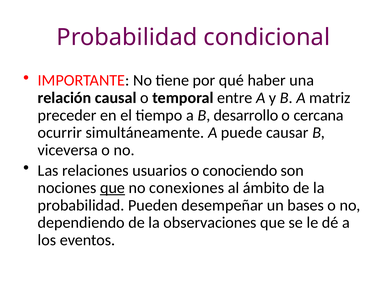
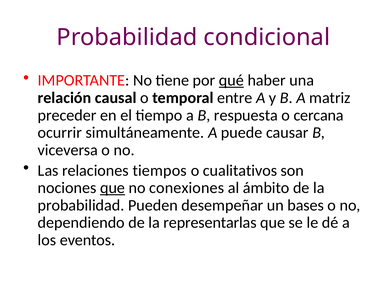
qué underline: none -> present
desarrollo: desarrollo -> respuesta
usuarios: usuarios -> tiempos
conociendo: conociendo -> cualitativos
observaciones: observaciones -> representarlas
